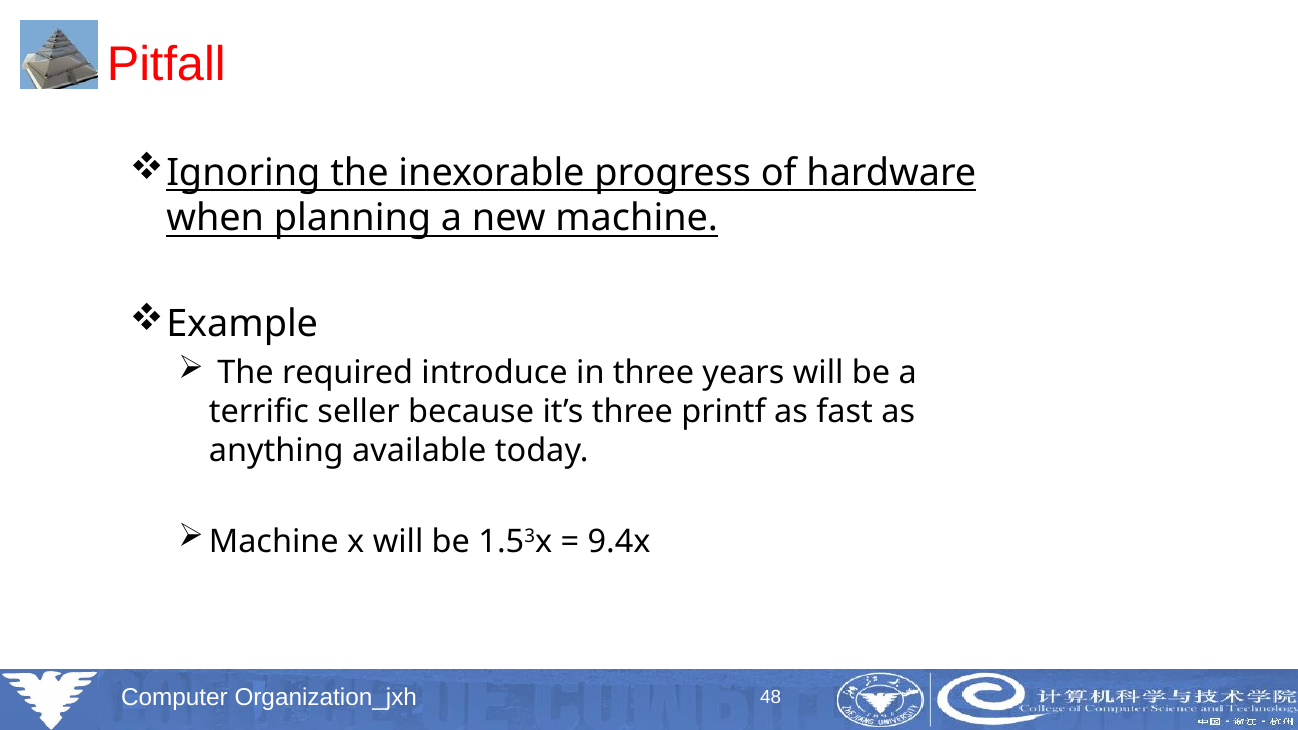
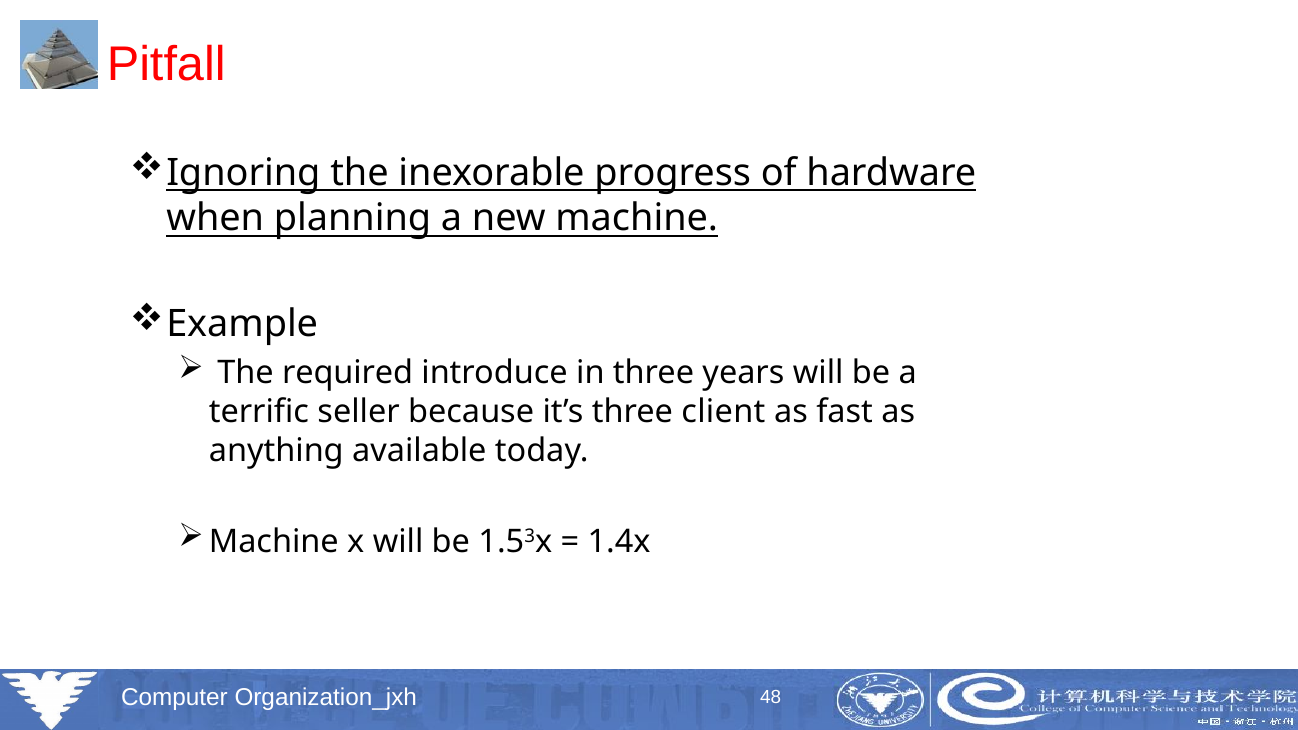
printf: printf -> client
9.4x: 9.4x -> 1.4x
